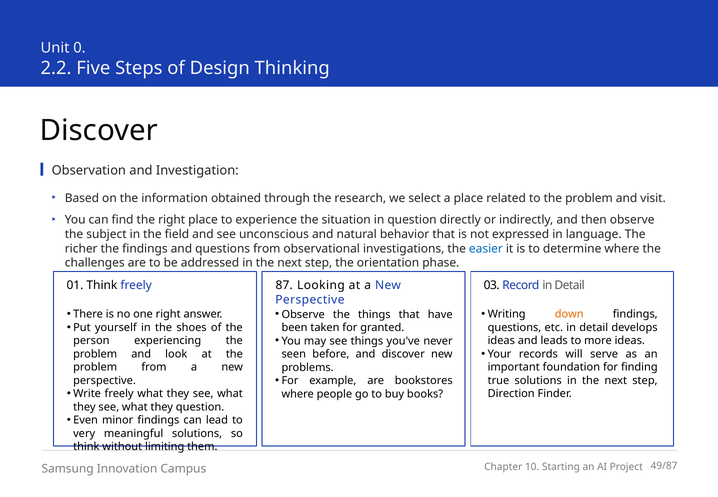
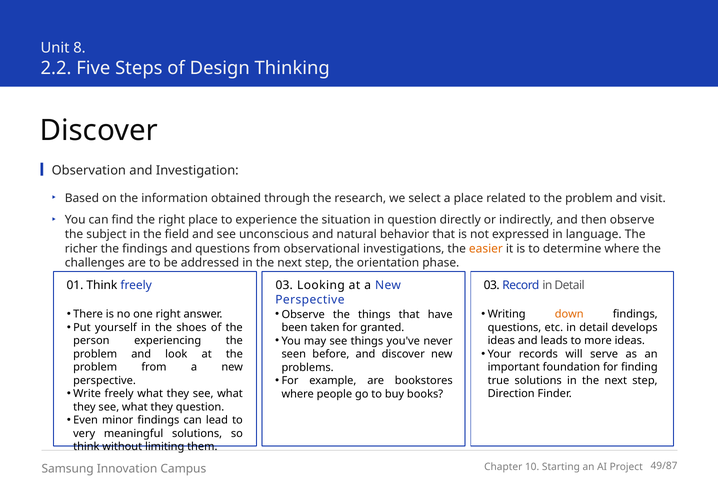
0: 0 -> 8
easier colour: blue -> orange
freely 87: 87 -> 03
